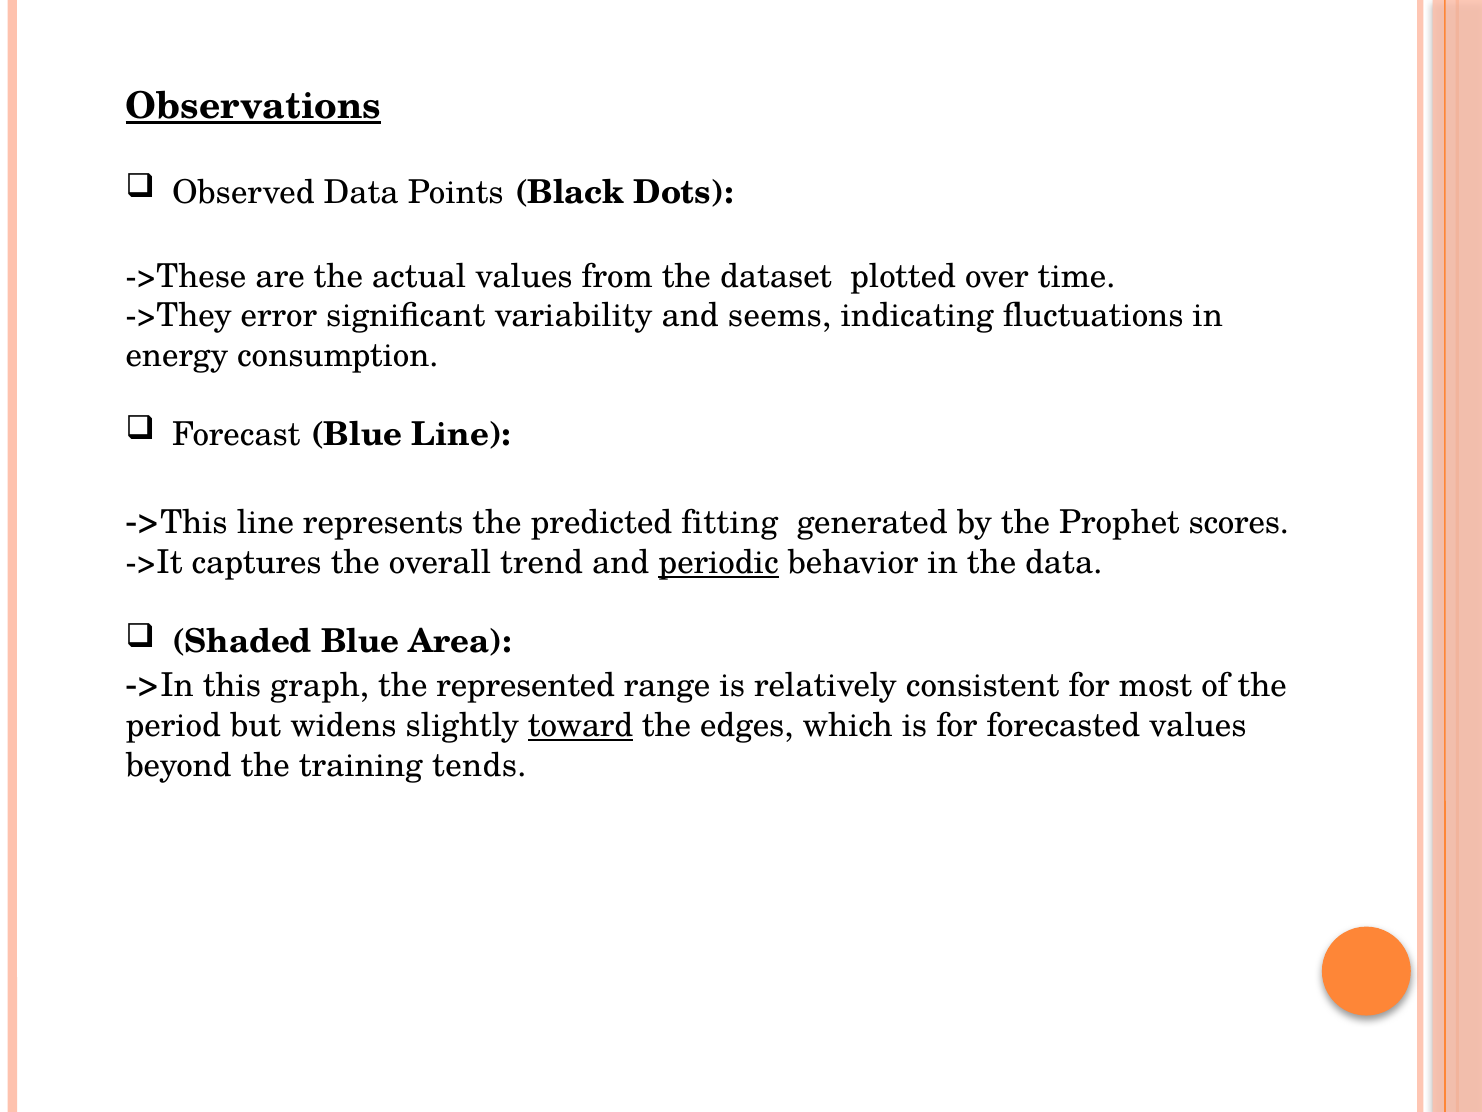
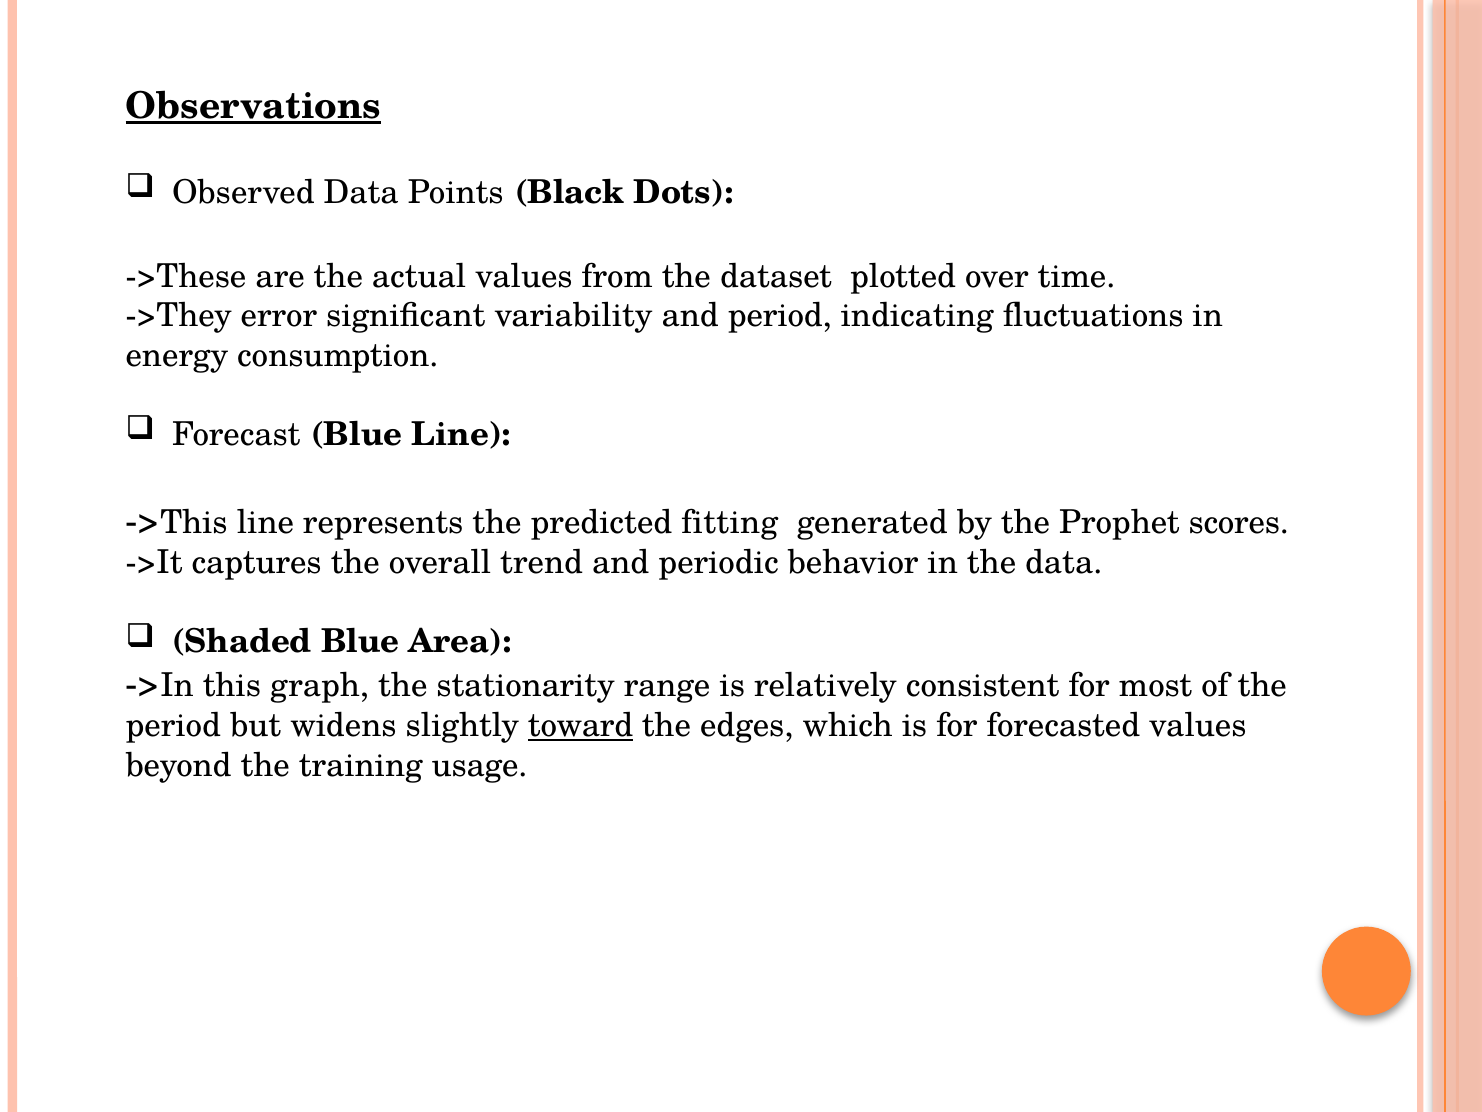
and seems: seems -> period
periodic underline: present -> none
represented: represented -> stationarity
tends: tends -> usage
